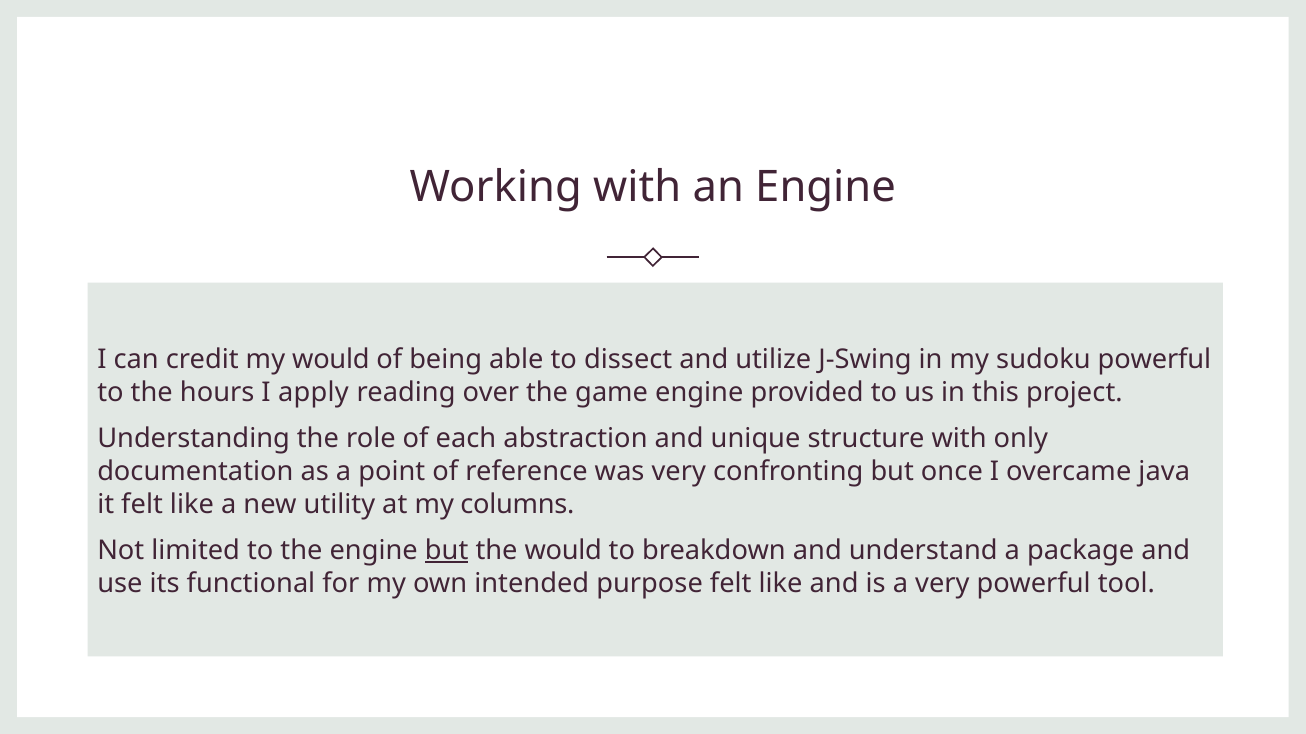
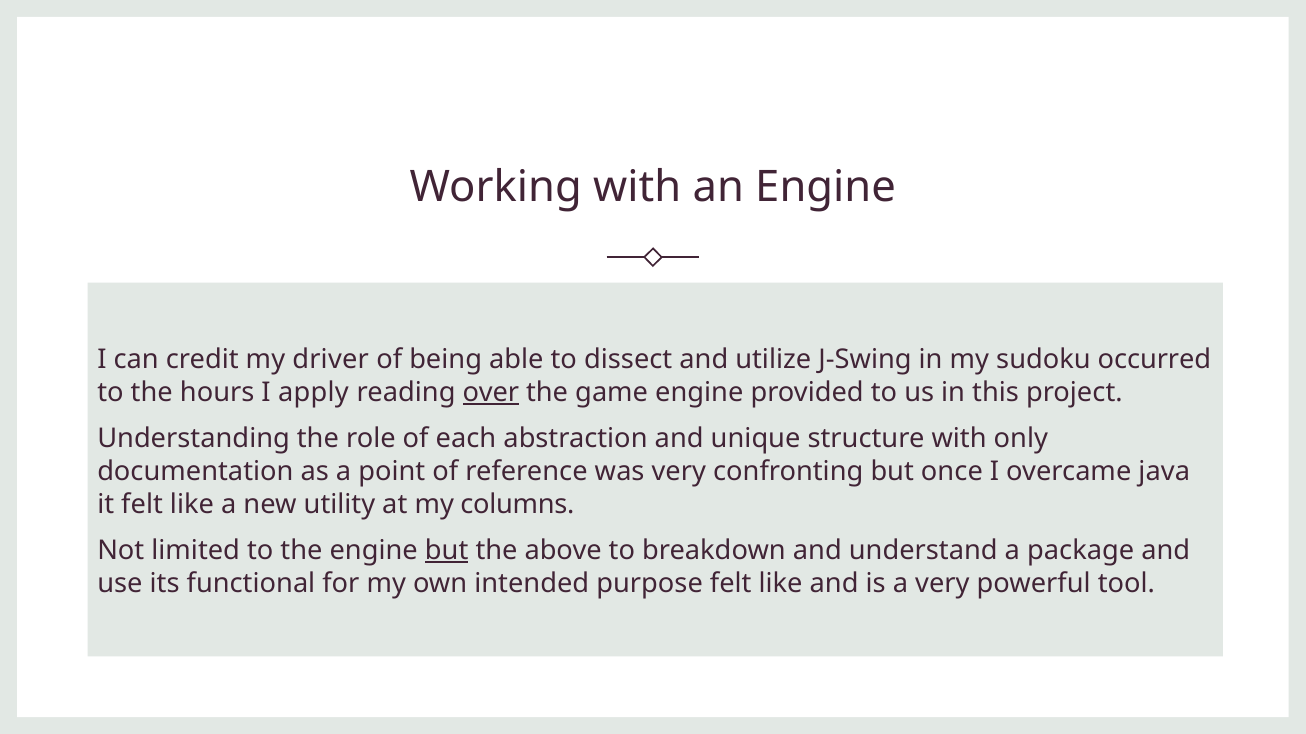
my would: would -> driver
sudoku powerful: powerful -> occurred
over underline: none -> present
the would: would -> above
